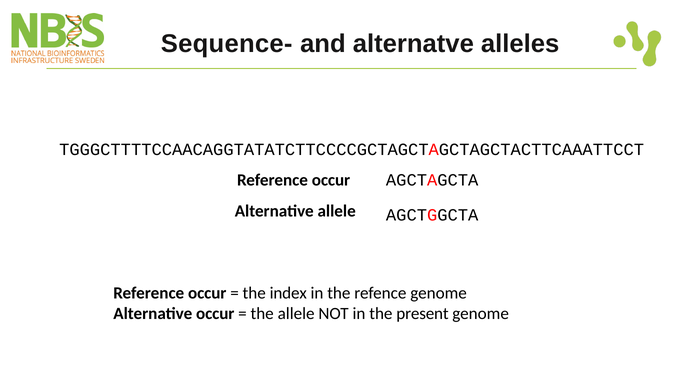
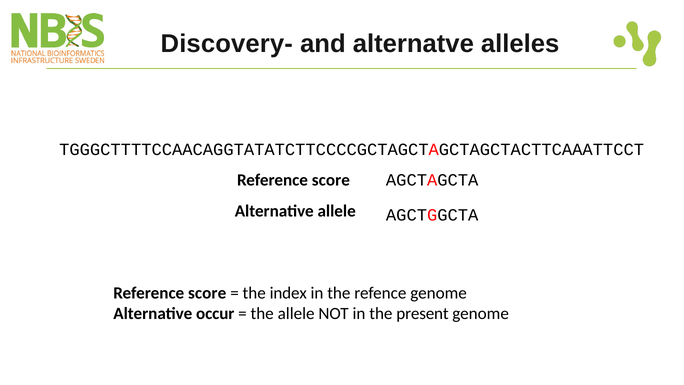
Sequence-: Sequence- -> Discovery-
occur at (331, 180): occur -> score
occur at (207, 293): occur -> score
